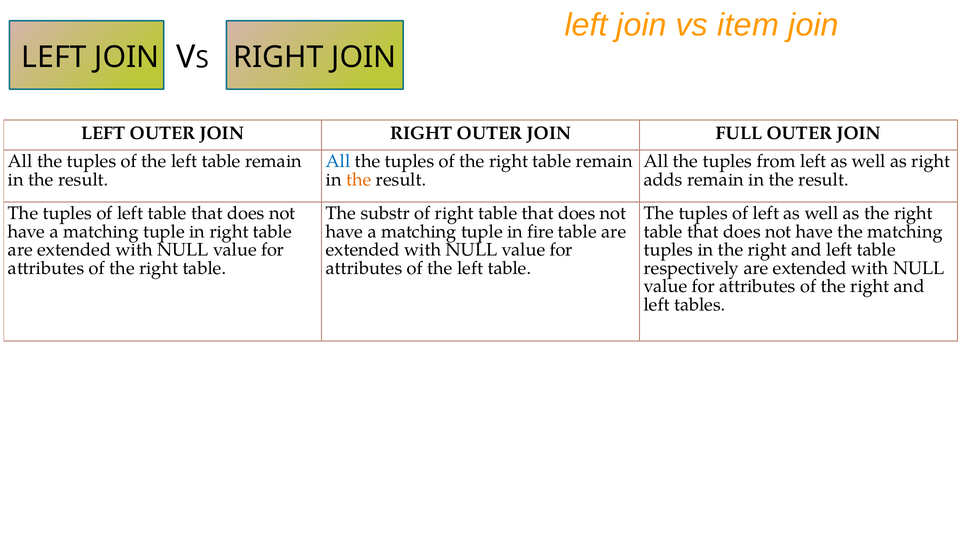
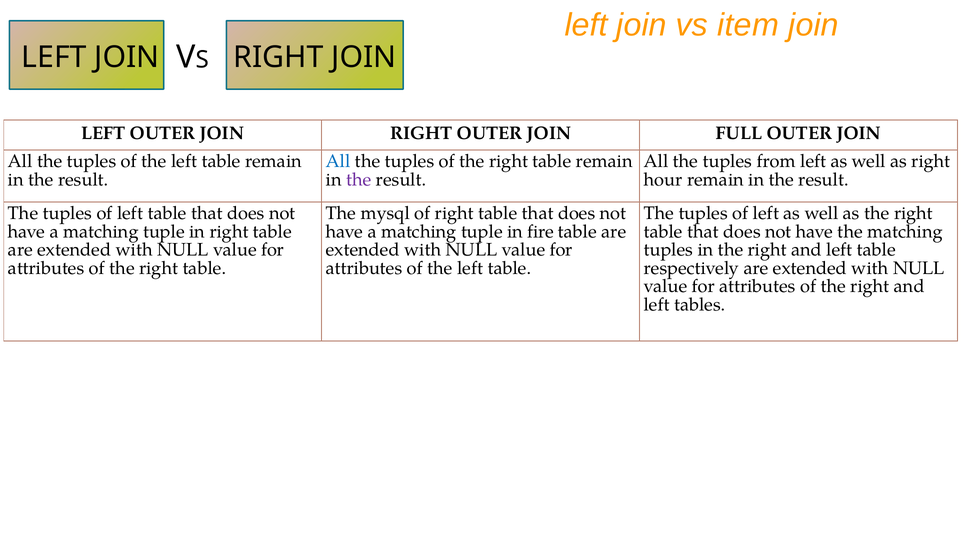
the at (359, 180) colour: orange -> purple
adds: adds -> hour
substr: substr -> mysql
